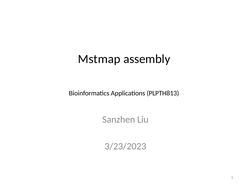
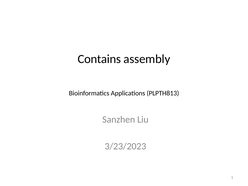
Mstmap: Mstmap -> Contains
